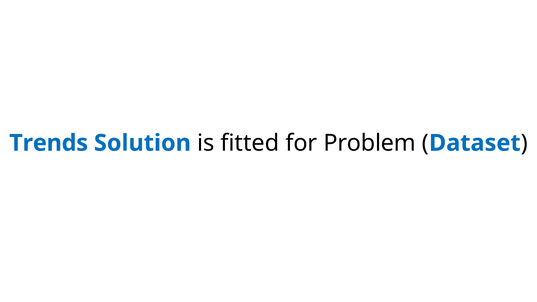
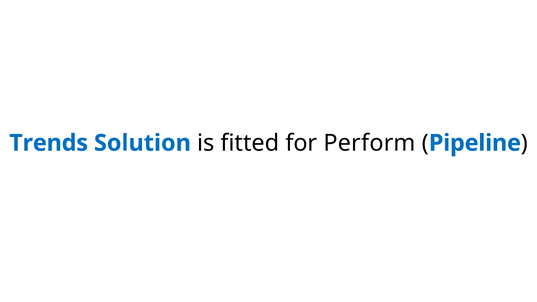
Problem: Problem -> Perform
Dataset: Dataset -> Pipeline
